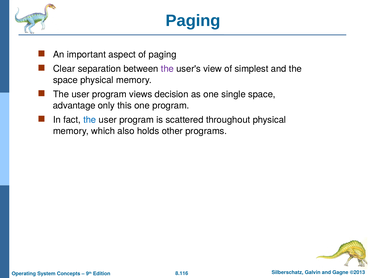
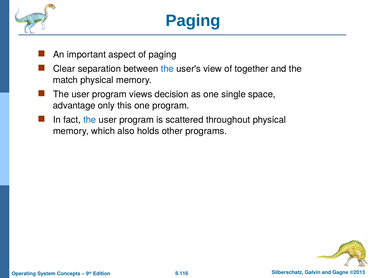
the at (167, 69) colour: purple -> blue
simplest: simplest -> together
space at (65, 80): space -> match
